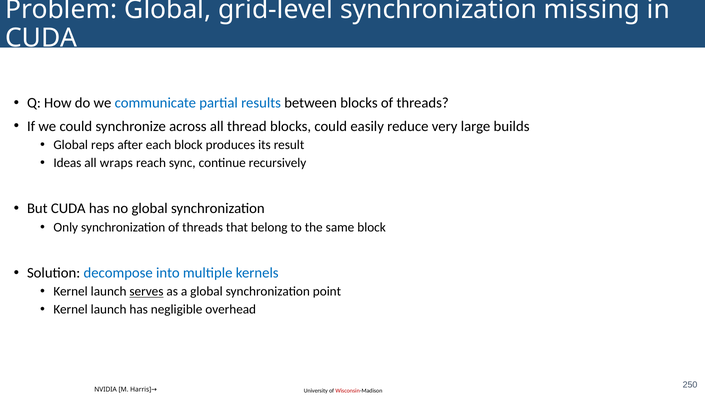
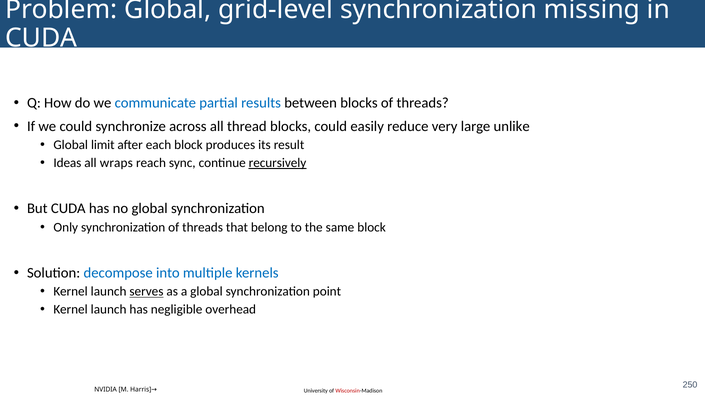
builds: builds -> unlike
reps: reps -> limit
recursively underline: none -> present
